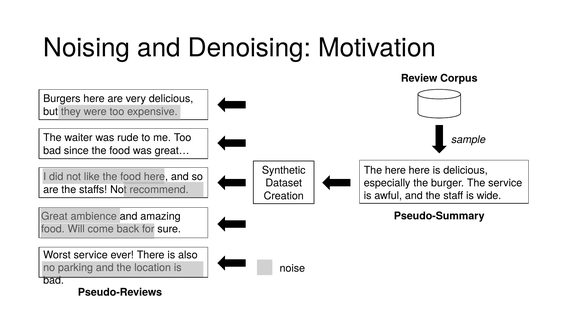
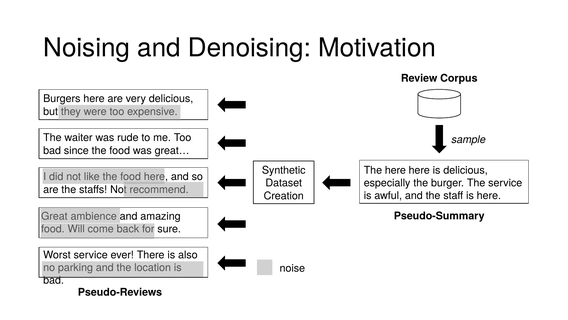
is wide: wide -> here
